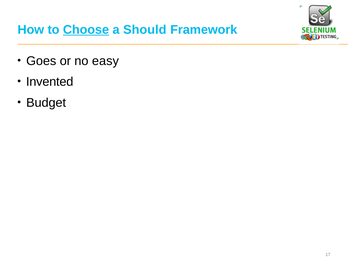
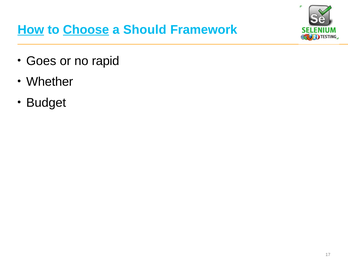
How underline: none -> present
easy: easy -> rapid
Invented: Invented -> Whether
